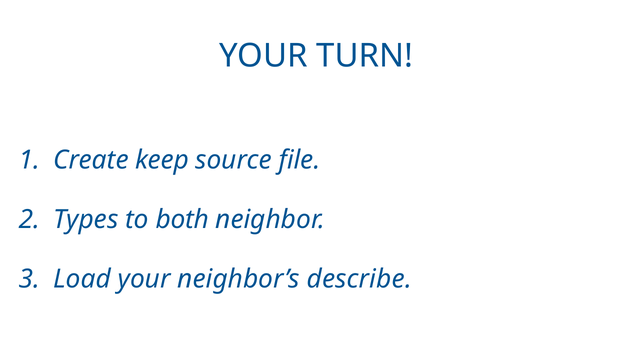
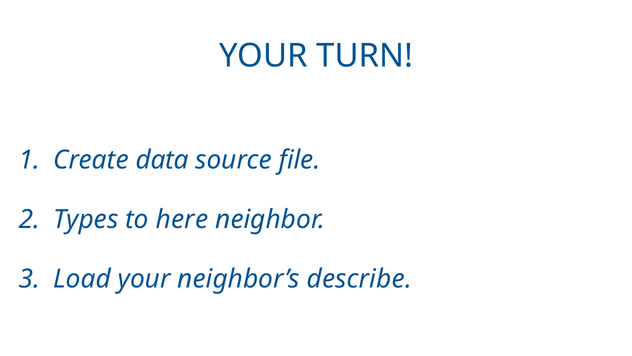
keep: keep -> data
both: both -> here
